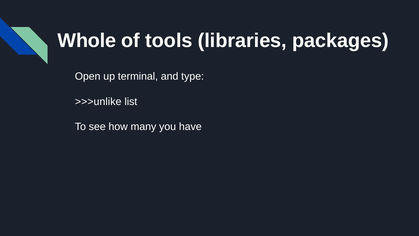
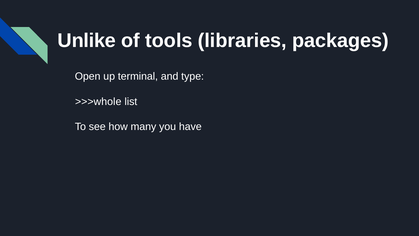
Whole: Whole -> Unlike
>>>unlike: >>>unlike -> >>>whole
